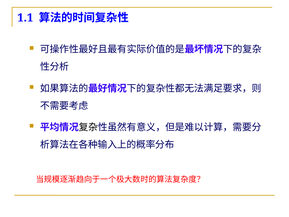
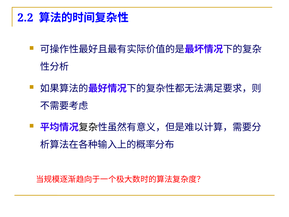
1.1: 1.1 -> 2.2
